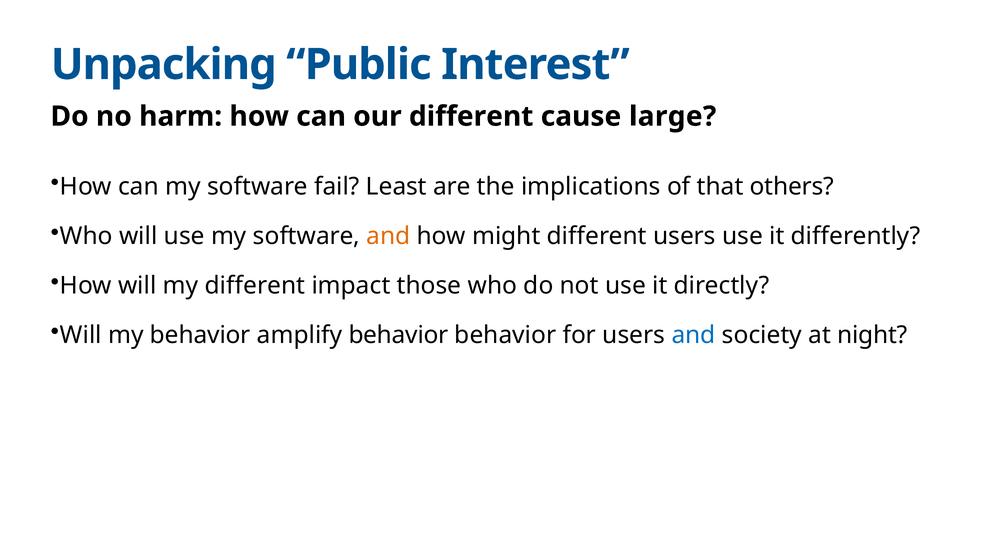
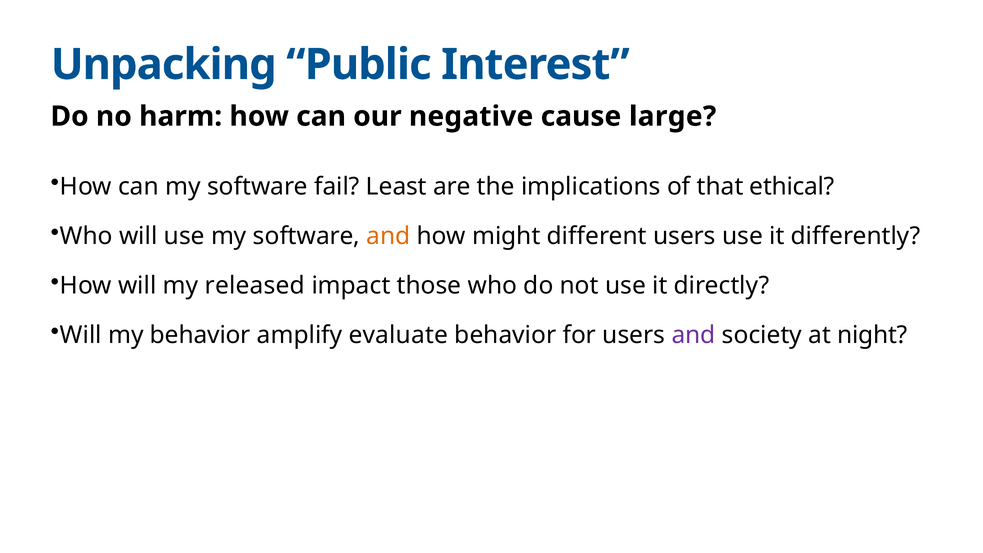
our different: different -> negative
others: others -> ethical
my different: different -> released
amplify behavior: behavior -> evaluate
and at (694, 335) colour: blue -> purple
